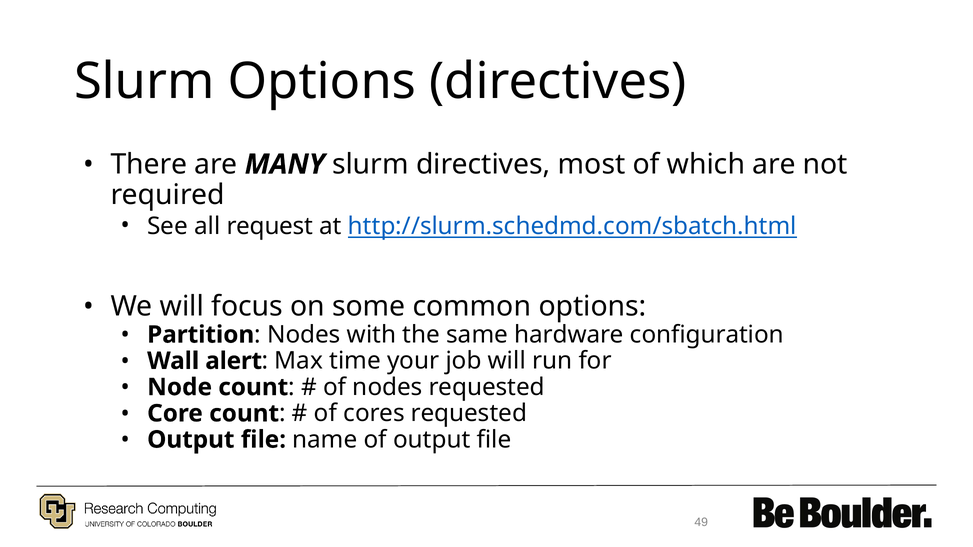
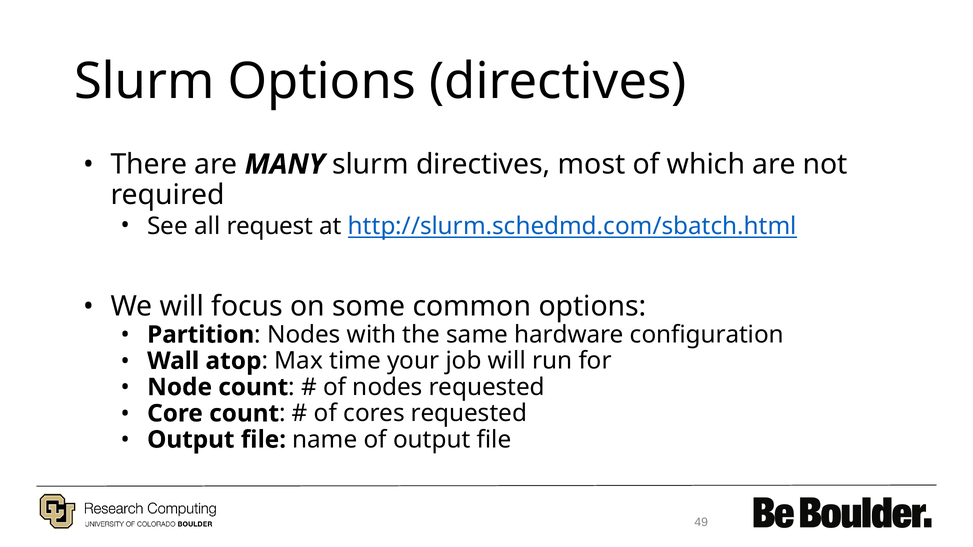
alert: alert -> atop
